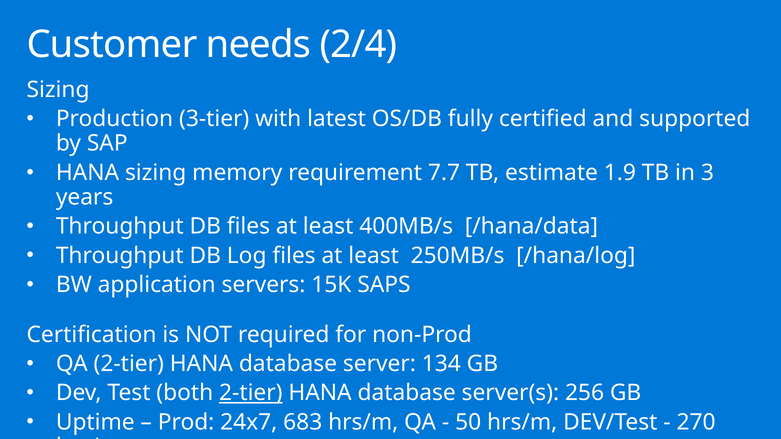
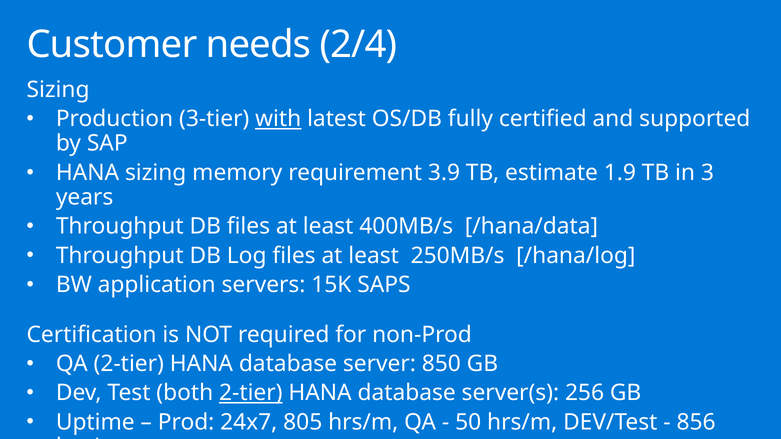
with underline: none -> present
7.7: 7.7 -> 3.9
134: 134 -> 850
683: 683 -> 805
270: 270 -> 856
